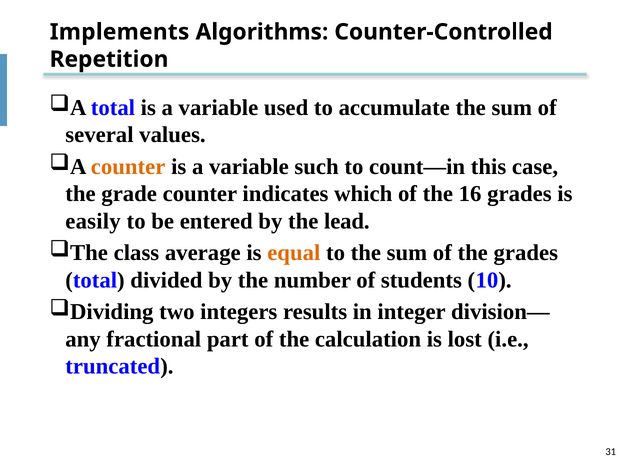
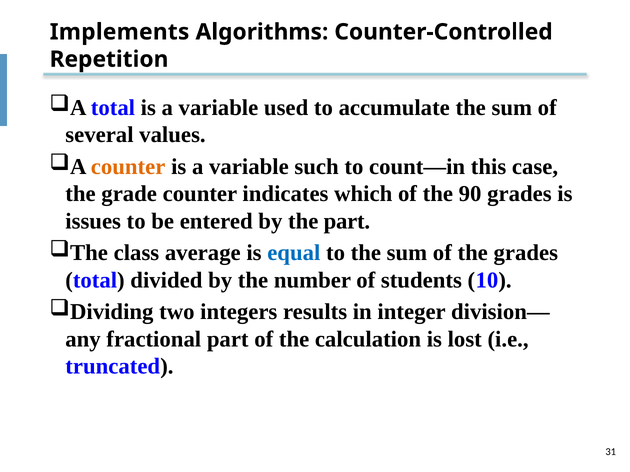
16: 16 -> 90
easily: easily -> issues
the lead: lead -> part
equal colour: orange -> blue
